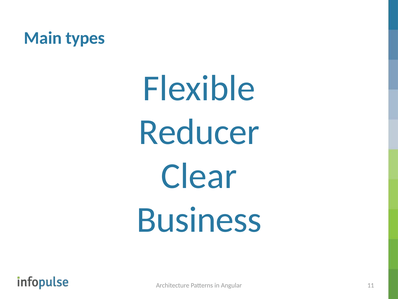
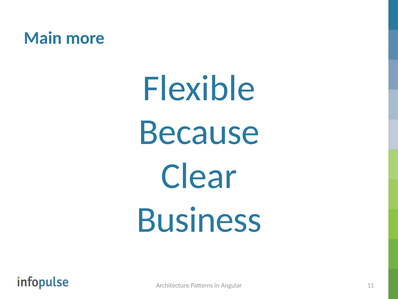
types: types -> more
Reducer: Reducer -> Because
